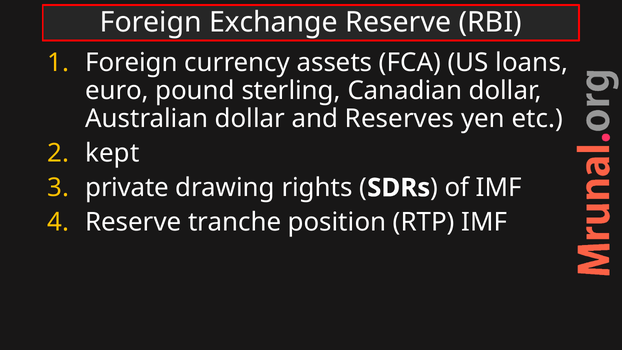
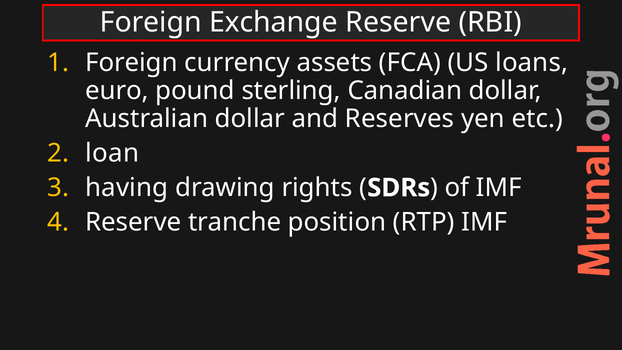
kept: kept -> loan
private: private -> having
